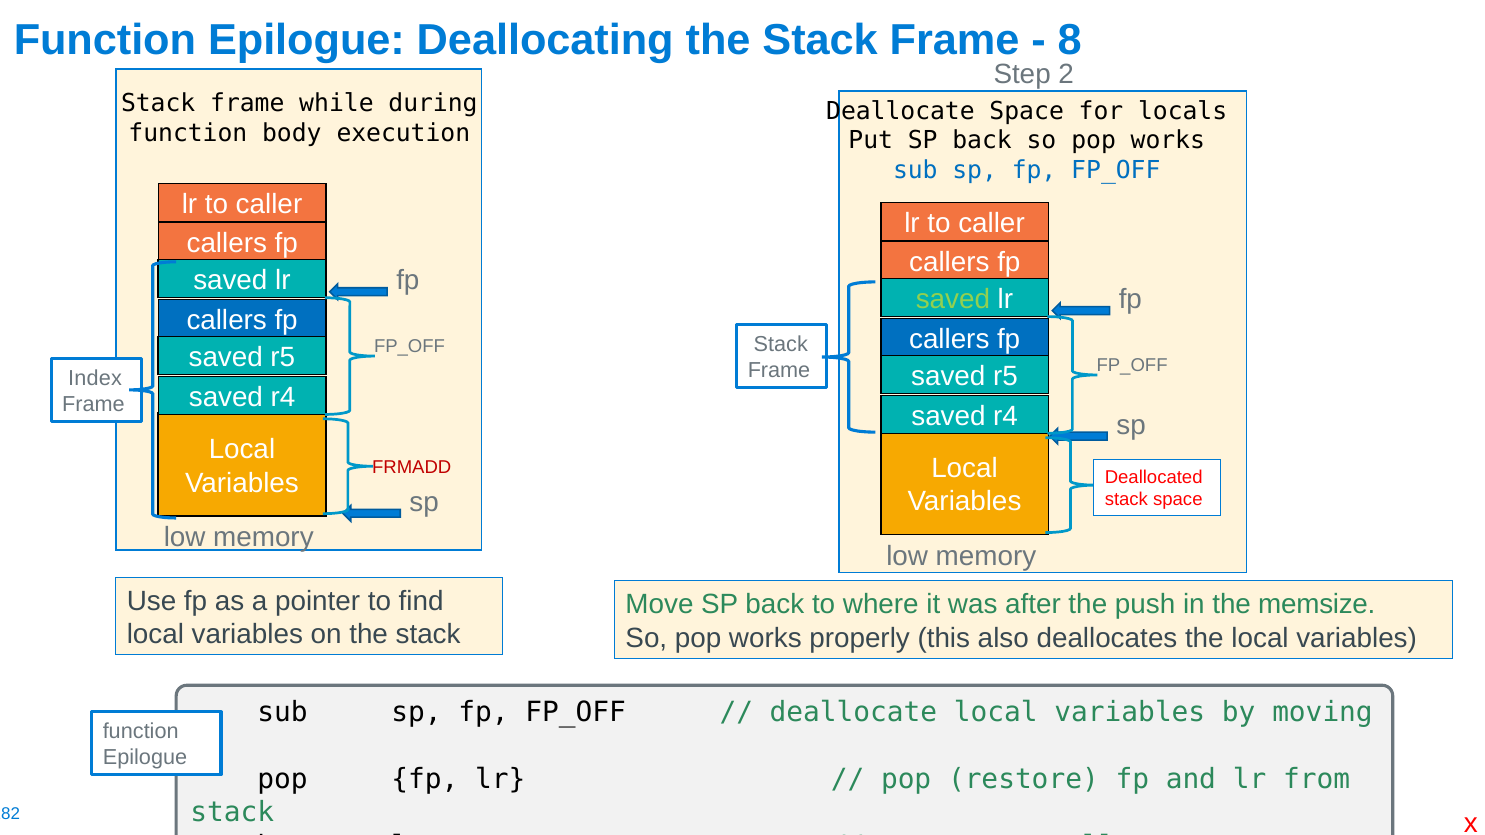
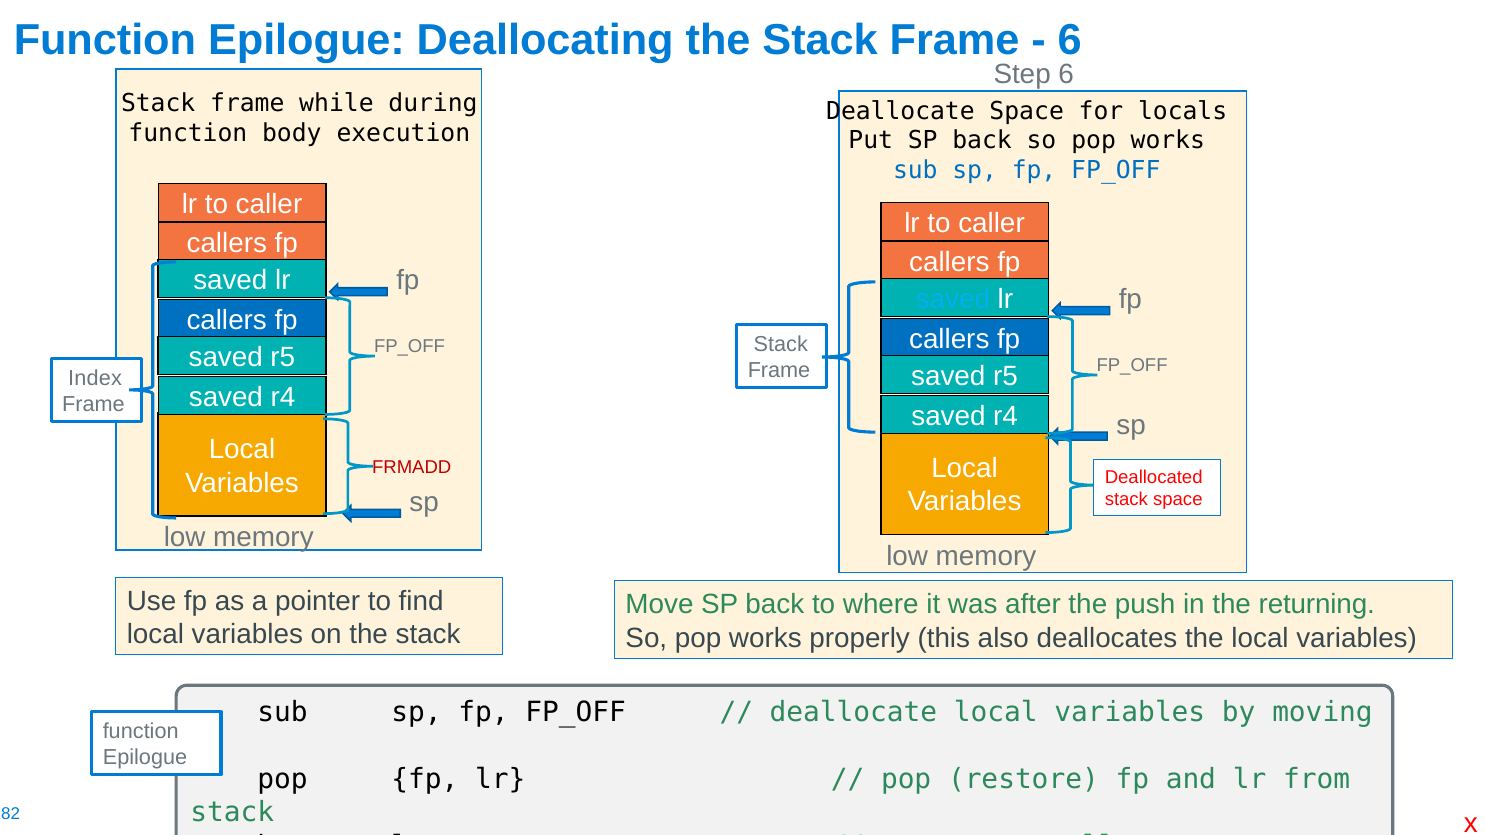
8 at (1070, 40): 8 -> 6
Step 2: 2 -> 6
saved at (953, 300) colour: light green -> light blue
memsize: memsize -> returning
